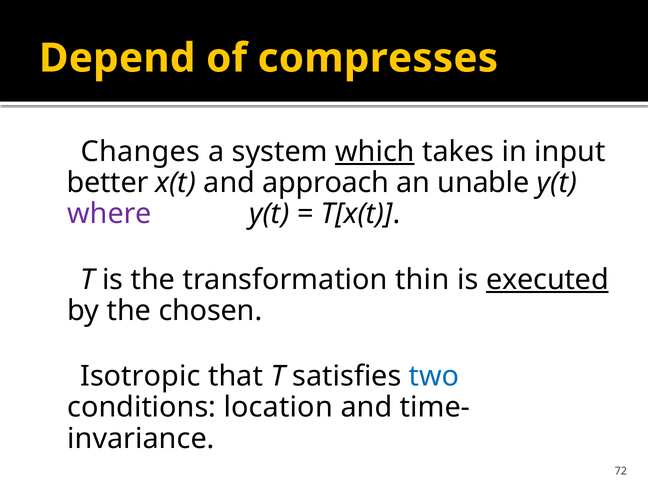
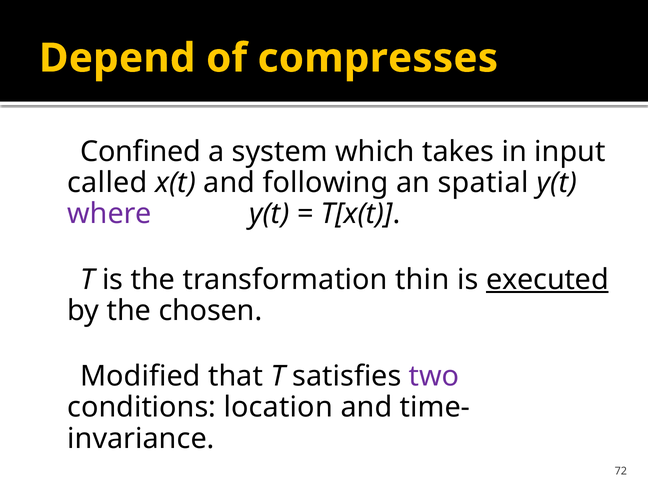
Changes: Changes -> Confined
which underline: present -> none
better: better -> called
approach: approach -> following
unable: unable -> spatial
Isotropic: Isotropic -> Modified
two colour: blue -> purple
